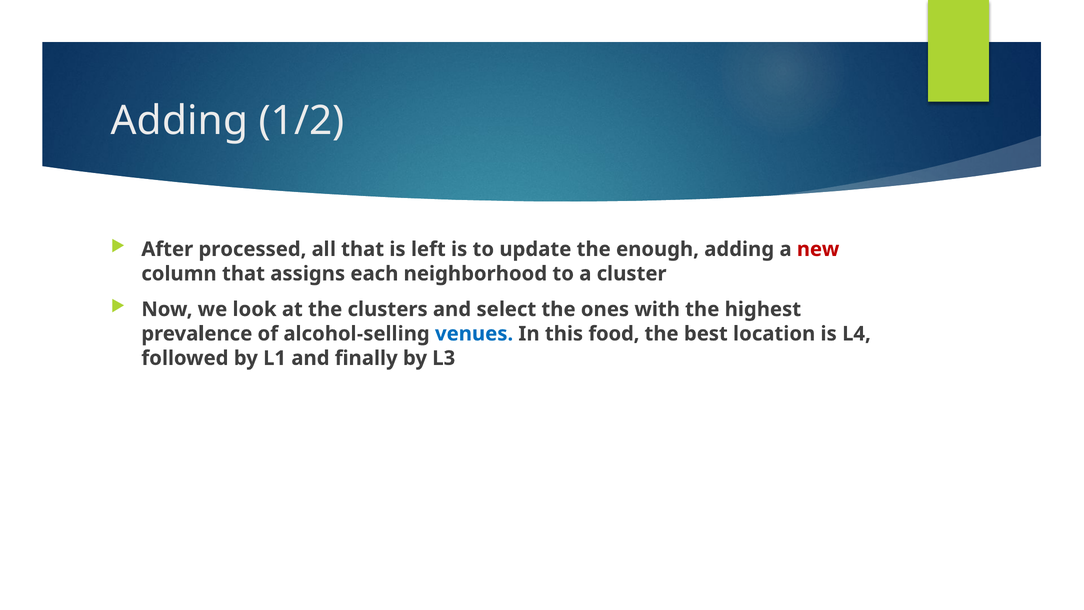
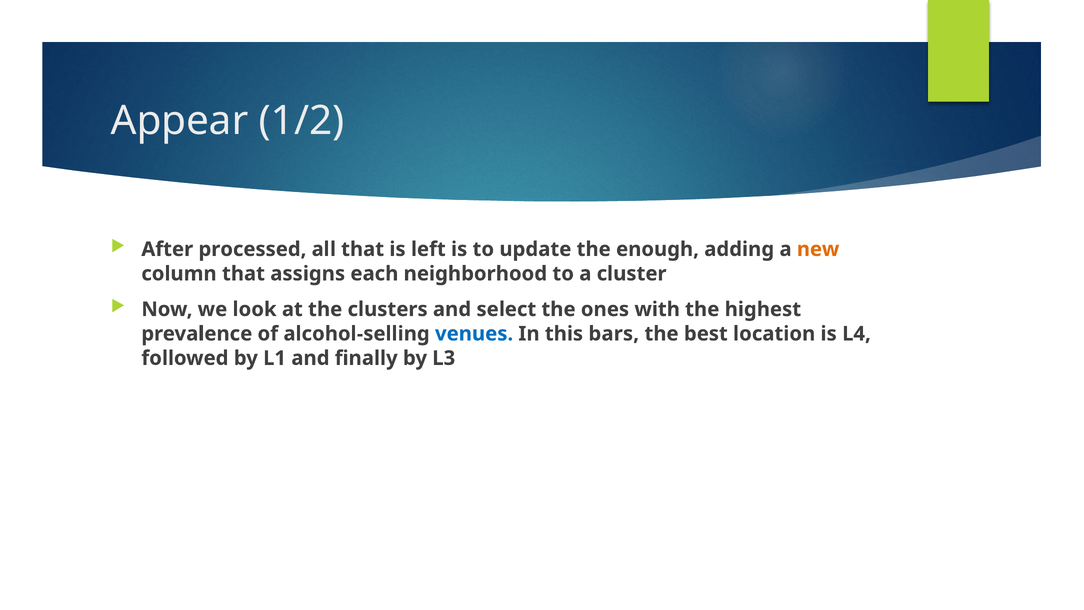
Adding at (179, 121): Adding -> Appear
new colour: red -> orange
food: food -> bars
